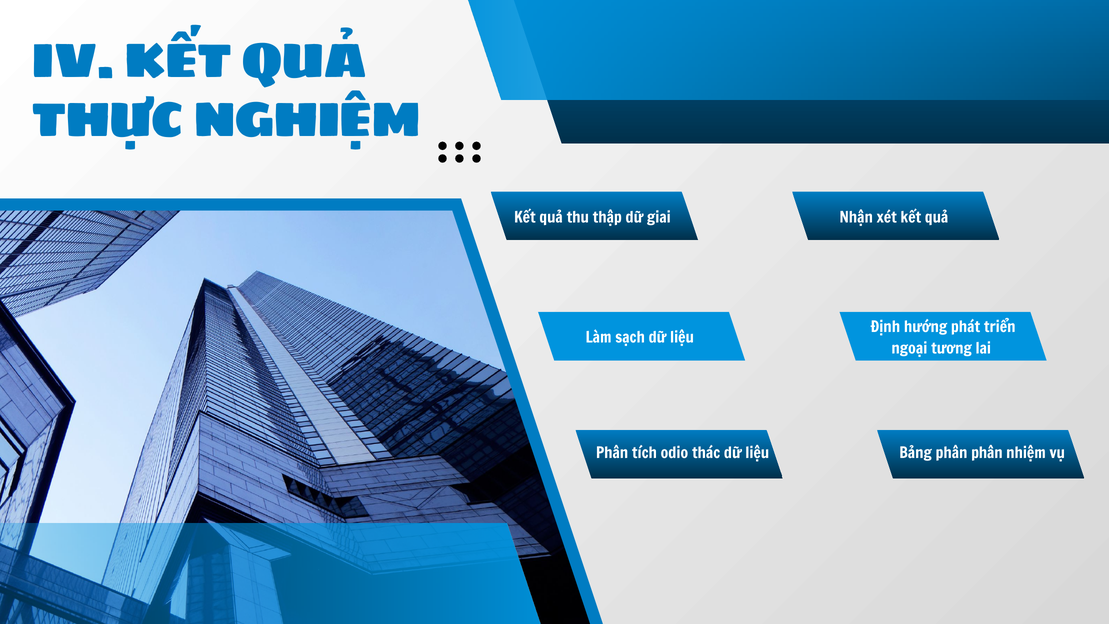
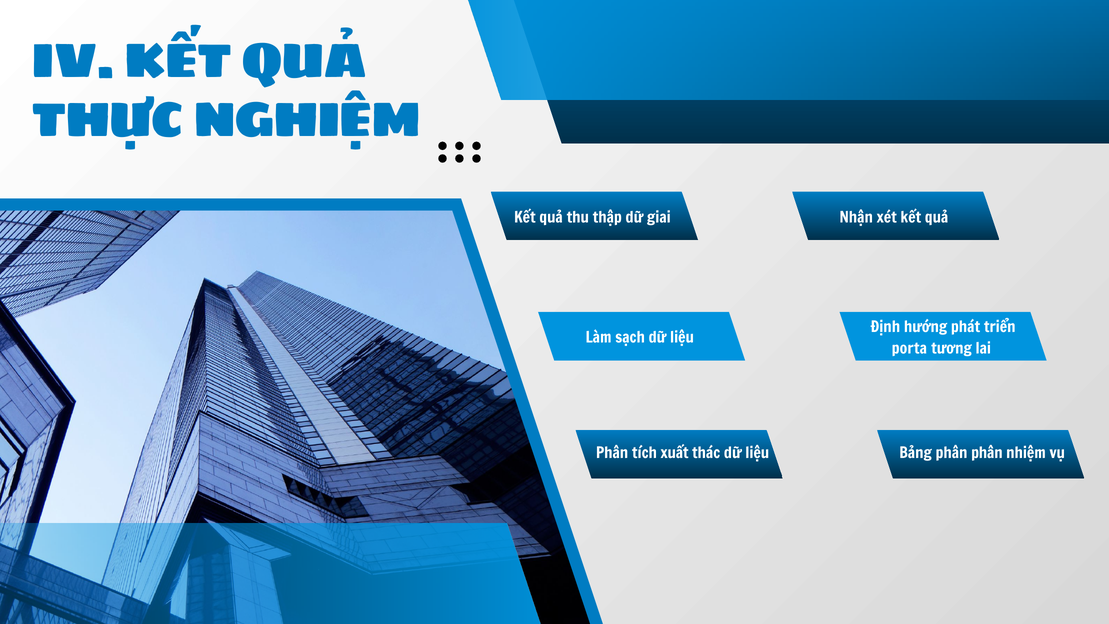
ngoại: ngoại -> porta
odio: odio -> xuất
